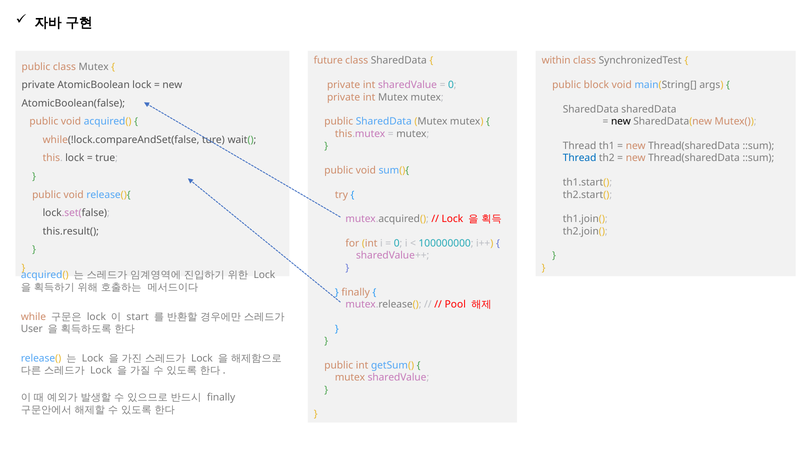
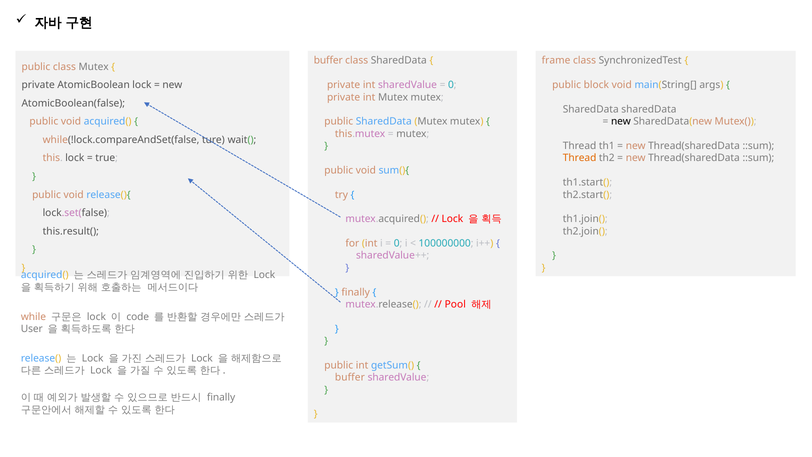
future at (328, 61): future -> buffer
within: within -> frame
Thread at (580, 158) colour: blue -> orange
start: start -> code
mutex at (350, 377): mutex -> buffer
